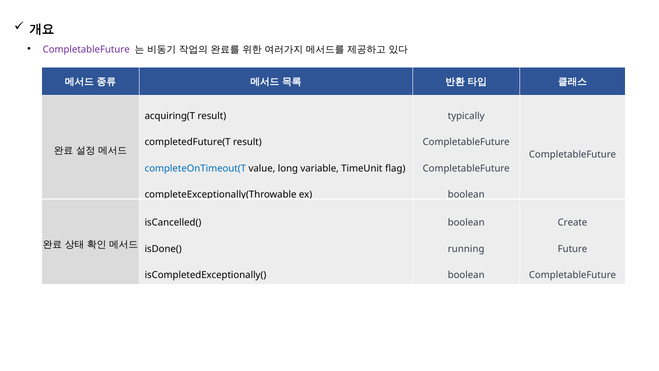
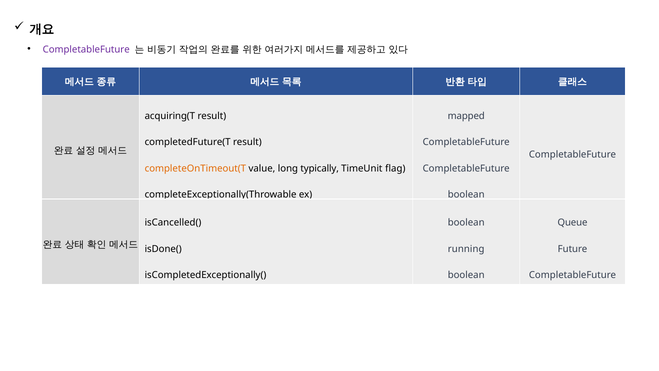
typically: typically -> mapped
completeOnTimeout(T colour: blue -> orange
variable: variable -> typically
Create: Create -> Queue
